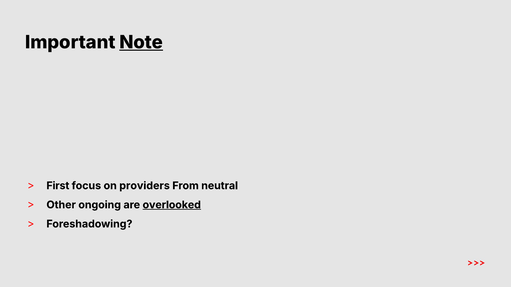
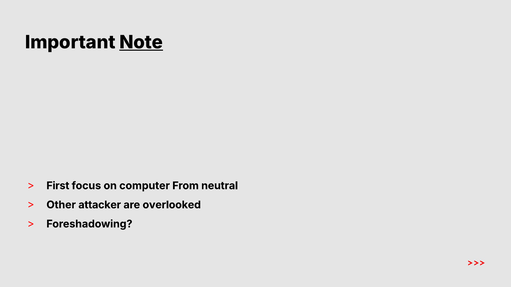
providers: providers -> computer
ongoing: ongoing -> attacker
overlooked underline: present -> none
